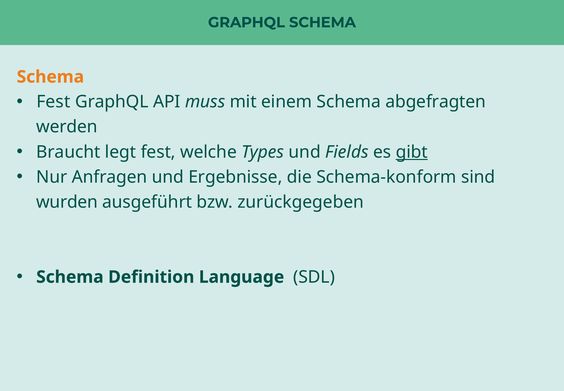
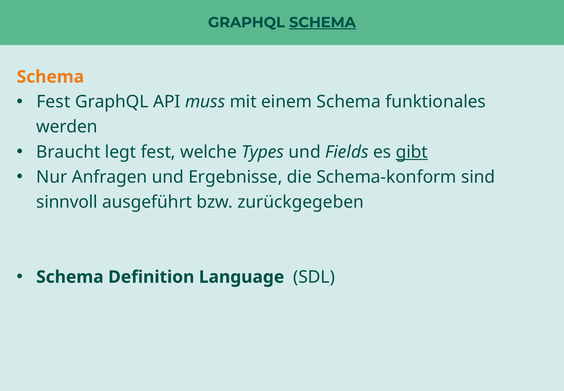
SCHEMA at (322, 22) underline: none -> present
abgefragten: abgefragten -> funktionales
wurden: wurden -> sinnvoll
